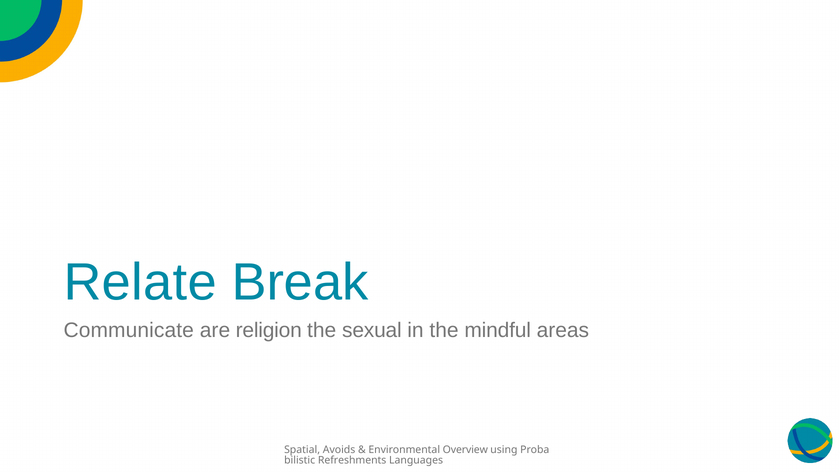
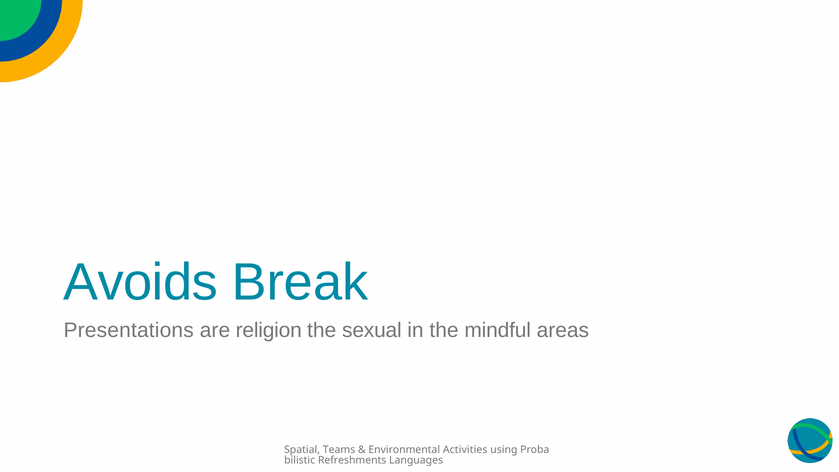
Relate: Relate -> Avoids
Communicate: Communicate -> Presentations
Avoids: Avoids -> Teams
Overview: Overview -> Activities
